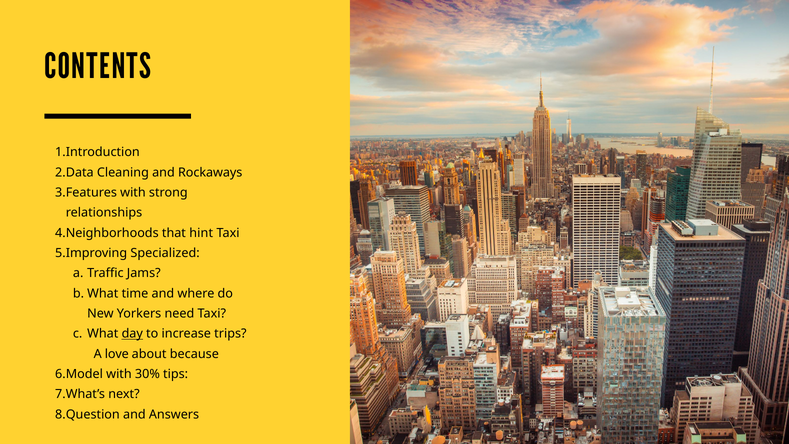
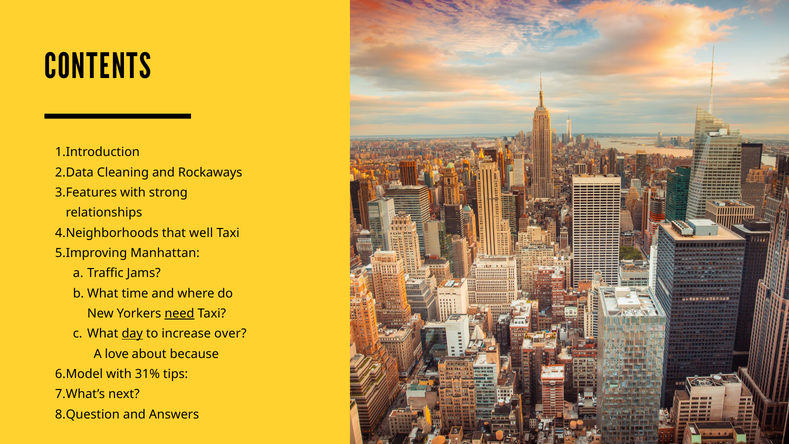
hint: hint -> well
Specialized: Specialized -> Manhattan
need underline: none -> present
trips: trips -> over
30%: 30% -> 31%
